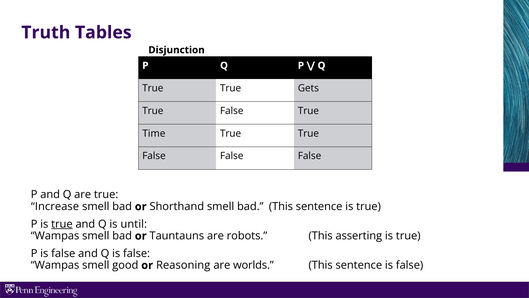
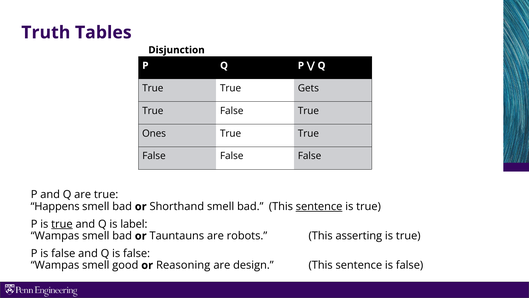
Time: Time -> Ones
Increase: Increase -> Happens
sentence at (319, 206) underline: none -> present
until: until -> label
worlds: worlds -> design
